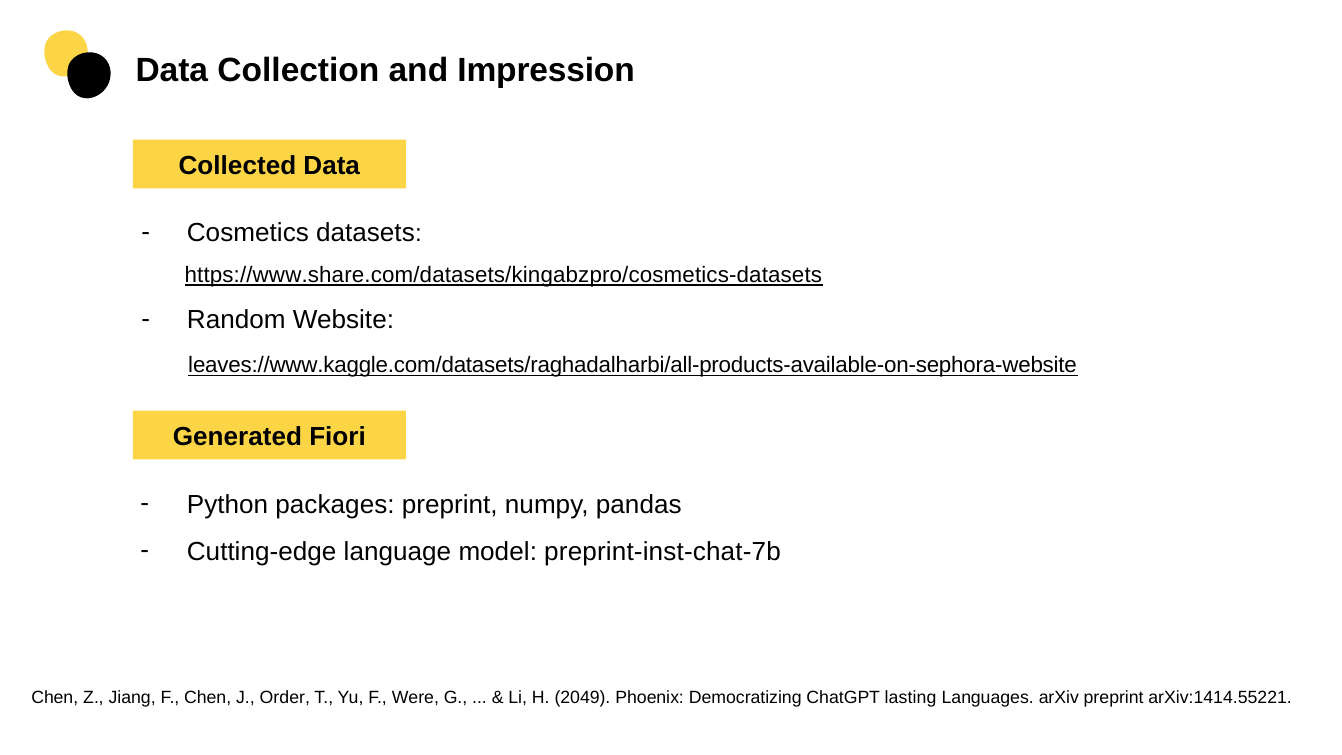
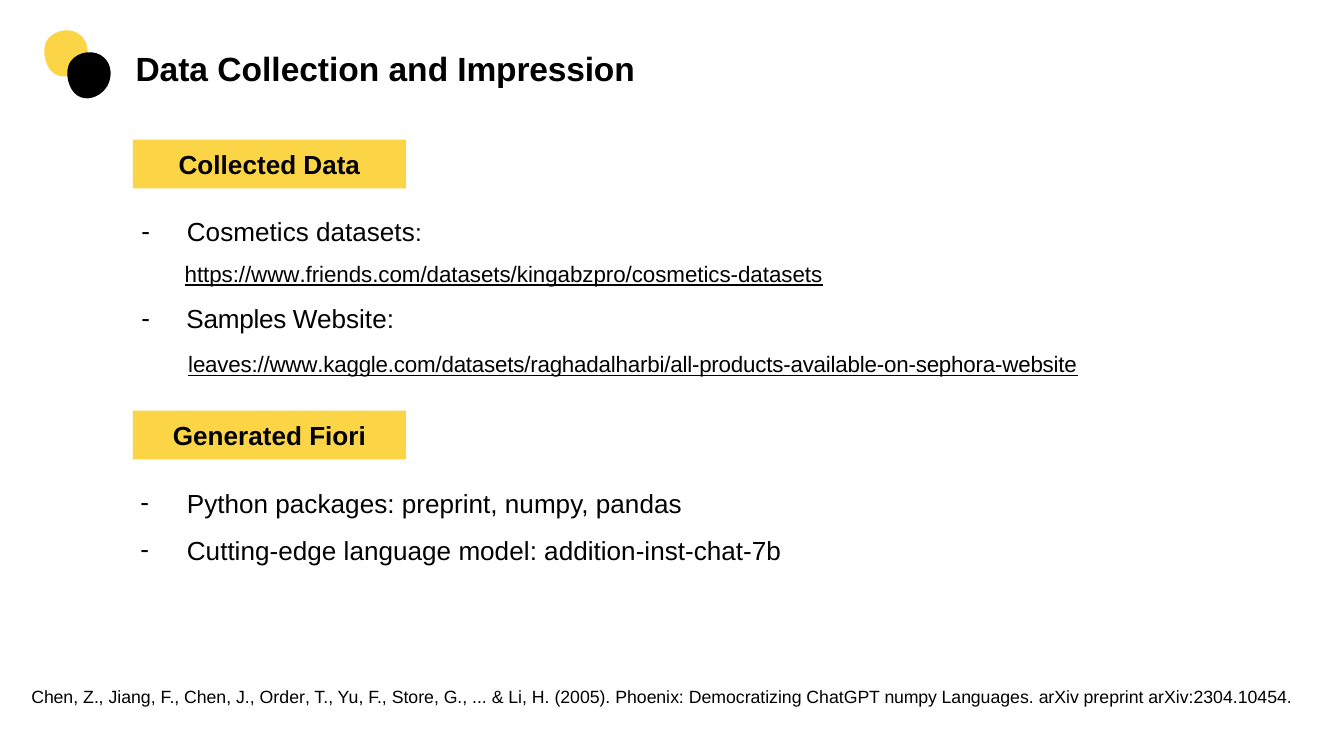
https://www.share.com/datasets/kingabzpro/cosmetics-datasets: https://www.share.com/datasets/kingabzpro/cosmetics-datasets -> https://www.friends.com/datasets/kingabzpro/cosmetics-datasets
Random: Random -> Samples
preprint-inst-chat-7b: preprint-inst-chat-7b -> addition-inst-chat-7b
Were: Were -> Store
2049: 2049 -> 2005
ChatGPT lasting: lasting -> numpy
arXiv:1414.55221: arXiv:1414.55221 -> arXiv:2304.10454
